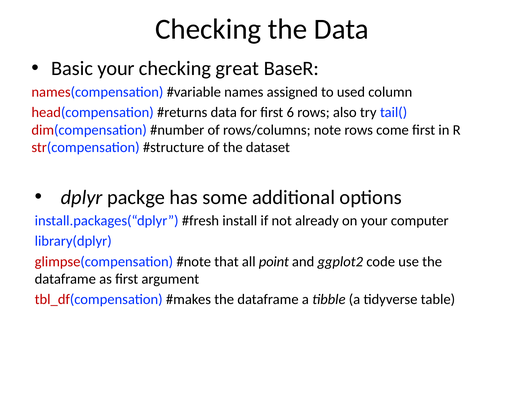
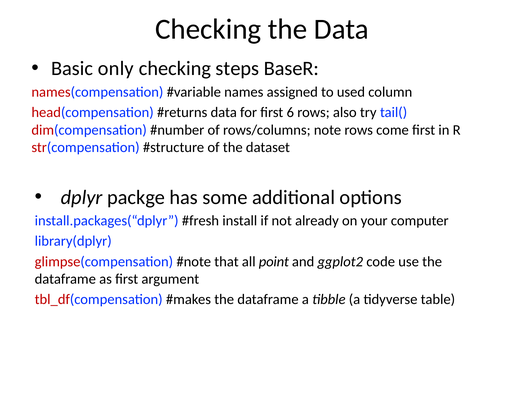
Basic your: your -> only
great: great -> steps
